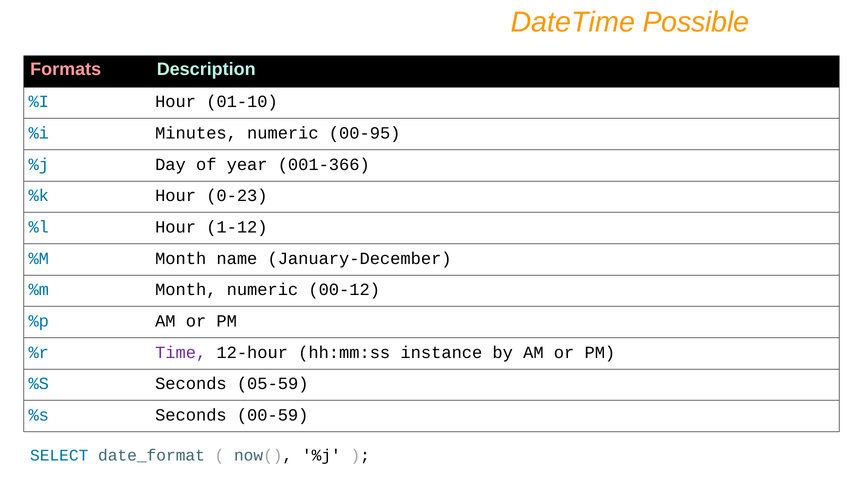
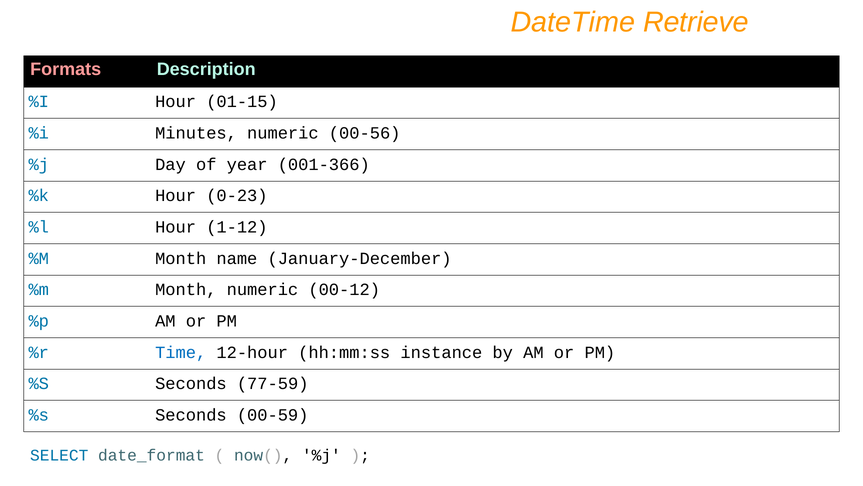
Possible: Possible -> Retrieve
01-10: 01-10 -> 01-15
00-95: 00-95 -> 00-56
Time colour: purple -> blue
05-59: 05-59 -> 77-59
